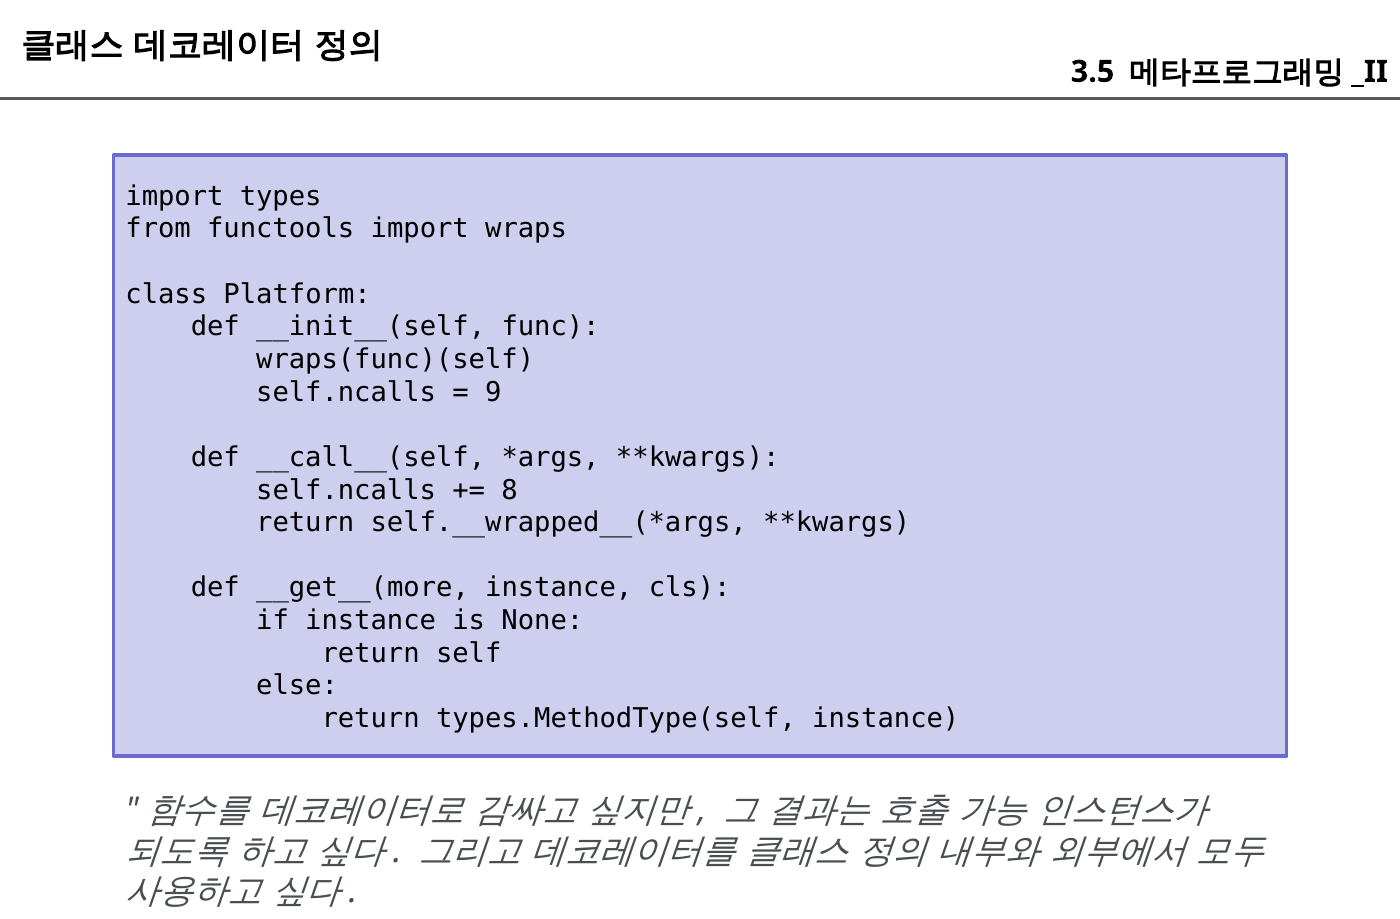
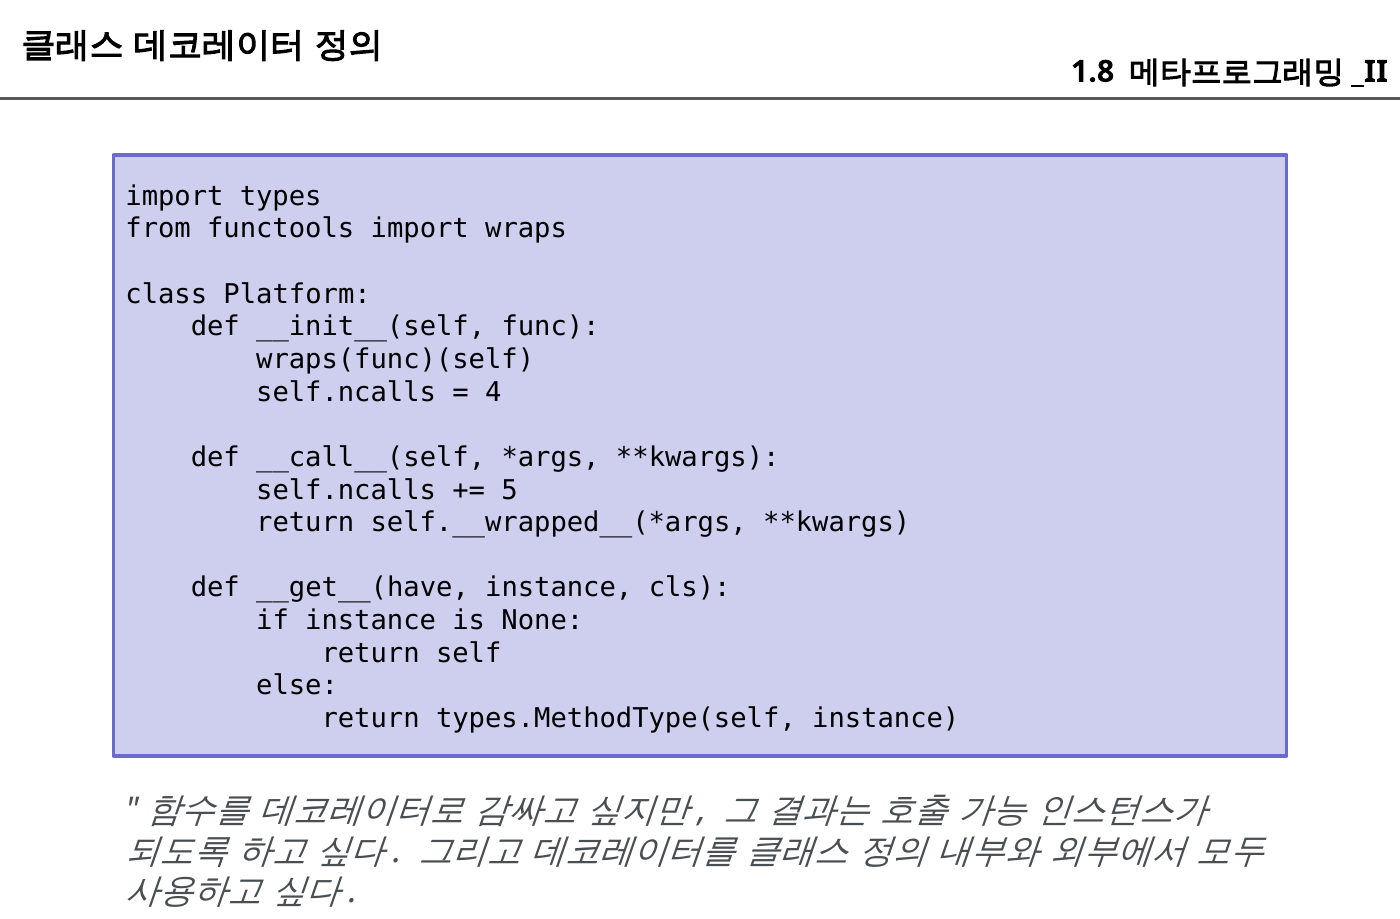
3.5: 3.5 -> 1.8
9: 9 -> 4
8: 8 -> 5
__get__(more: __get__(more -> __get__(have
